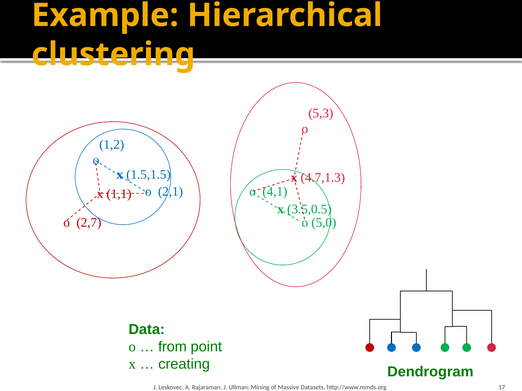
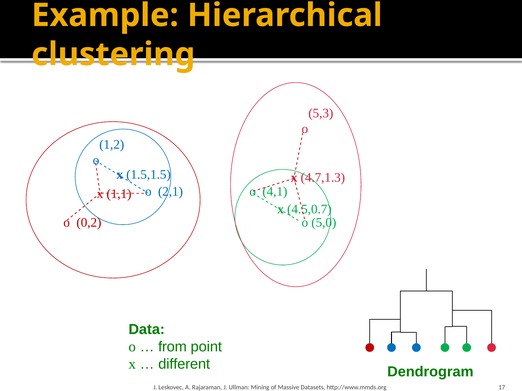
3.5,0.5: 3.5,0.5 -> 4.5,0.7
2,7: 2,7 -> 0,2
creating: creating -> different
